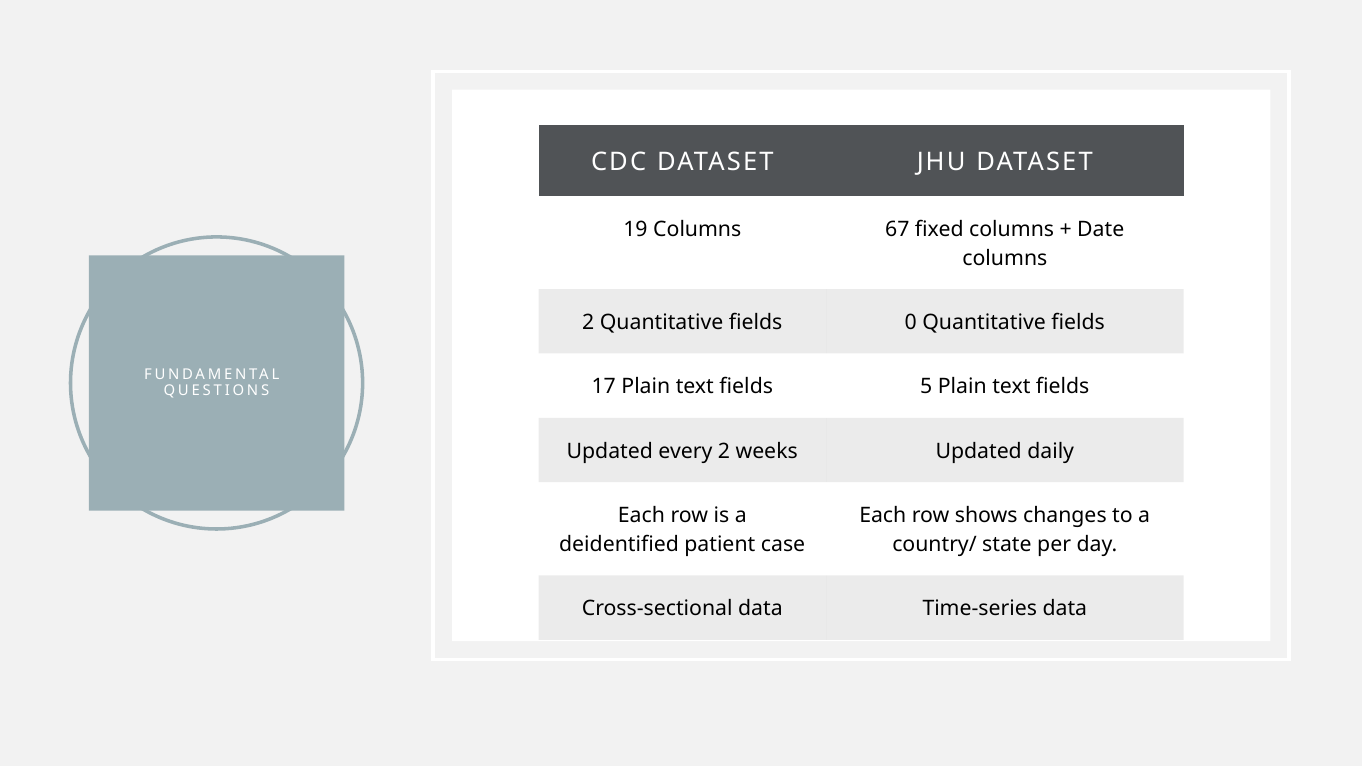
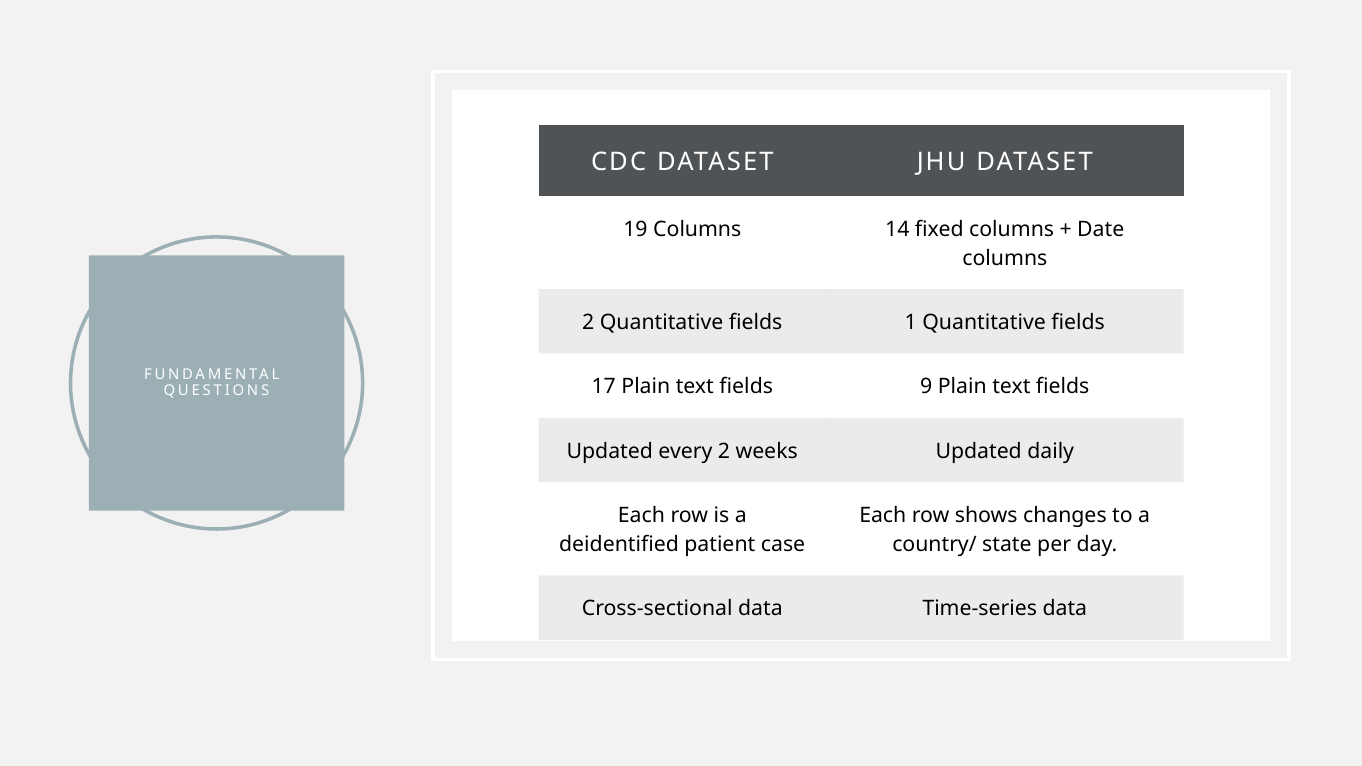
67: 67 -> 14
0: 0 -> 1
5: 5 -> 9
